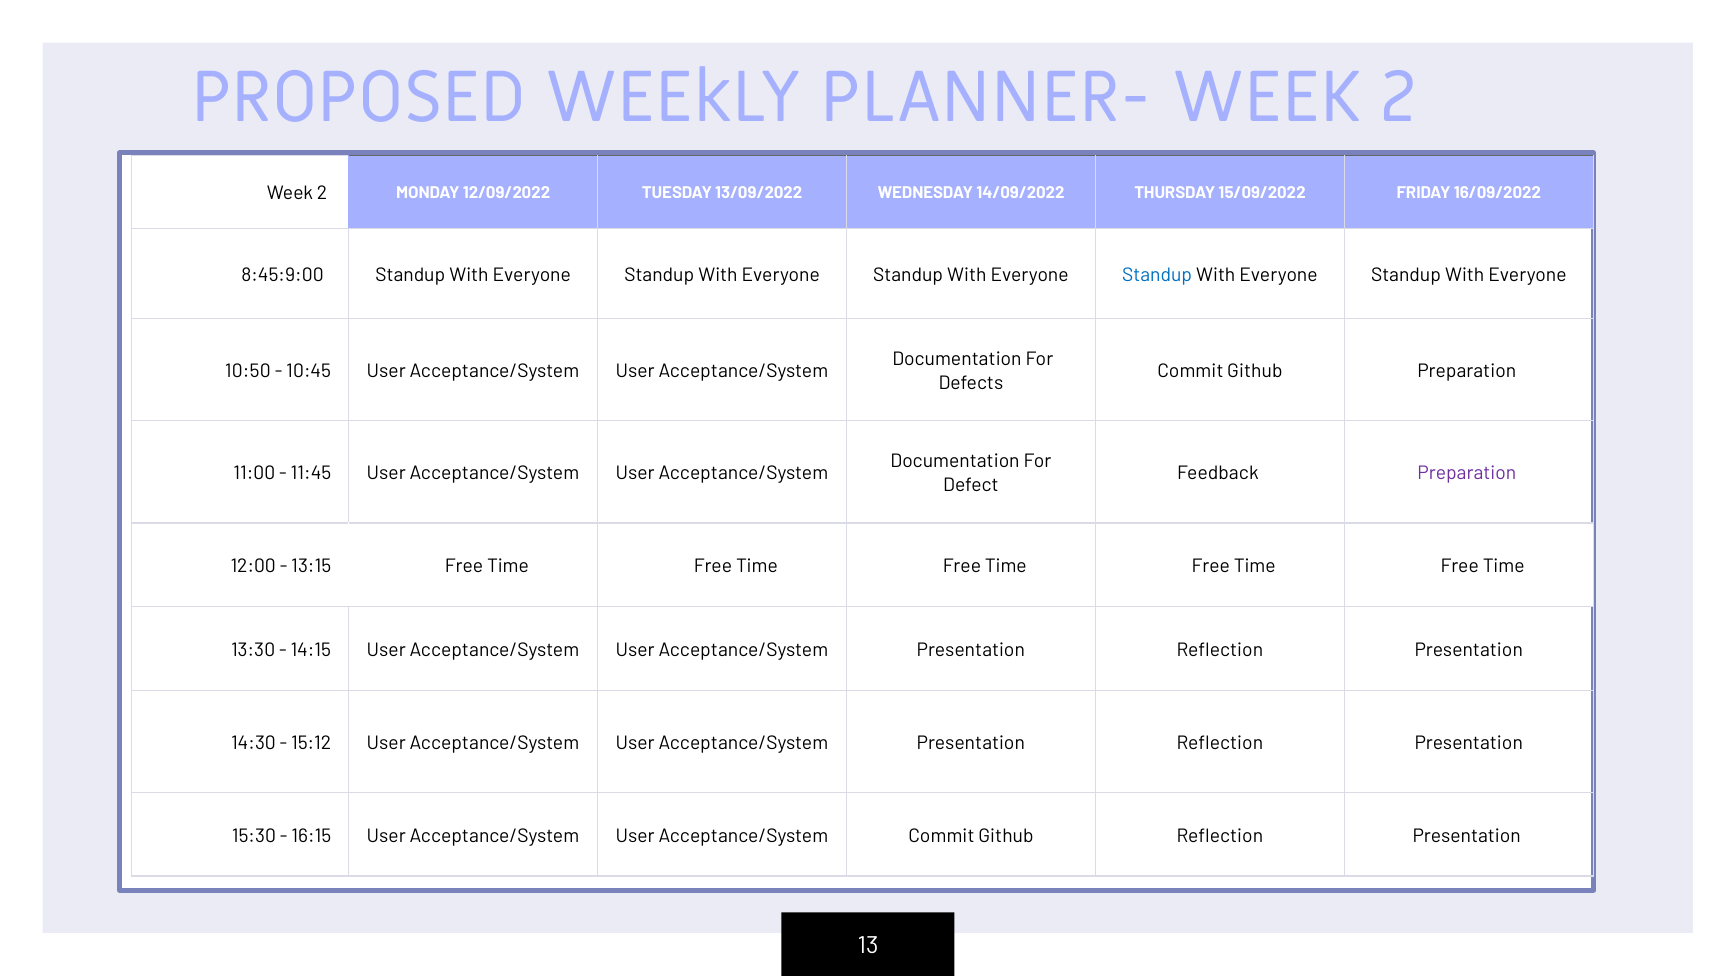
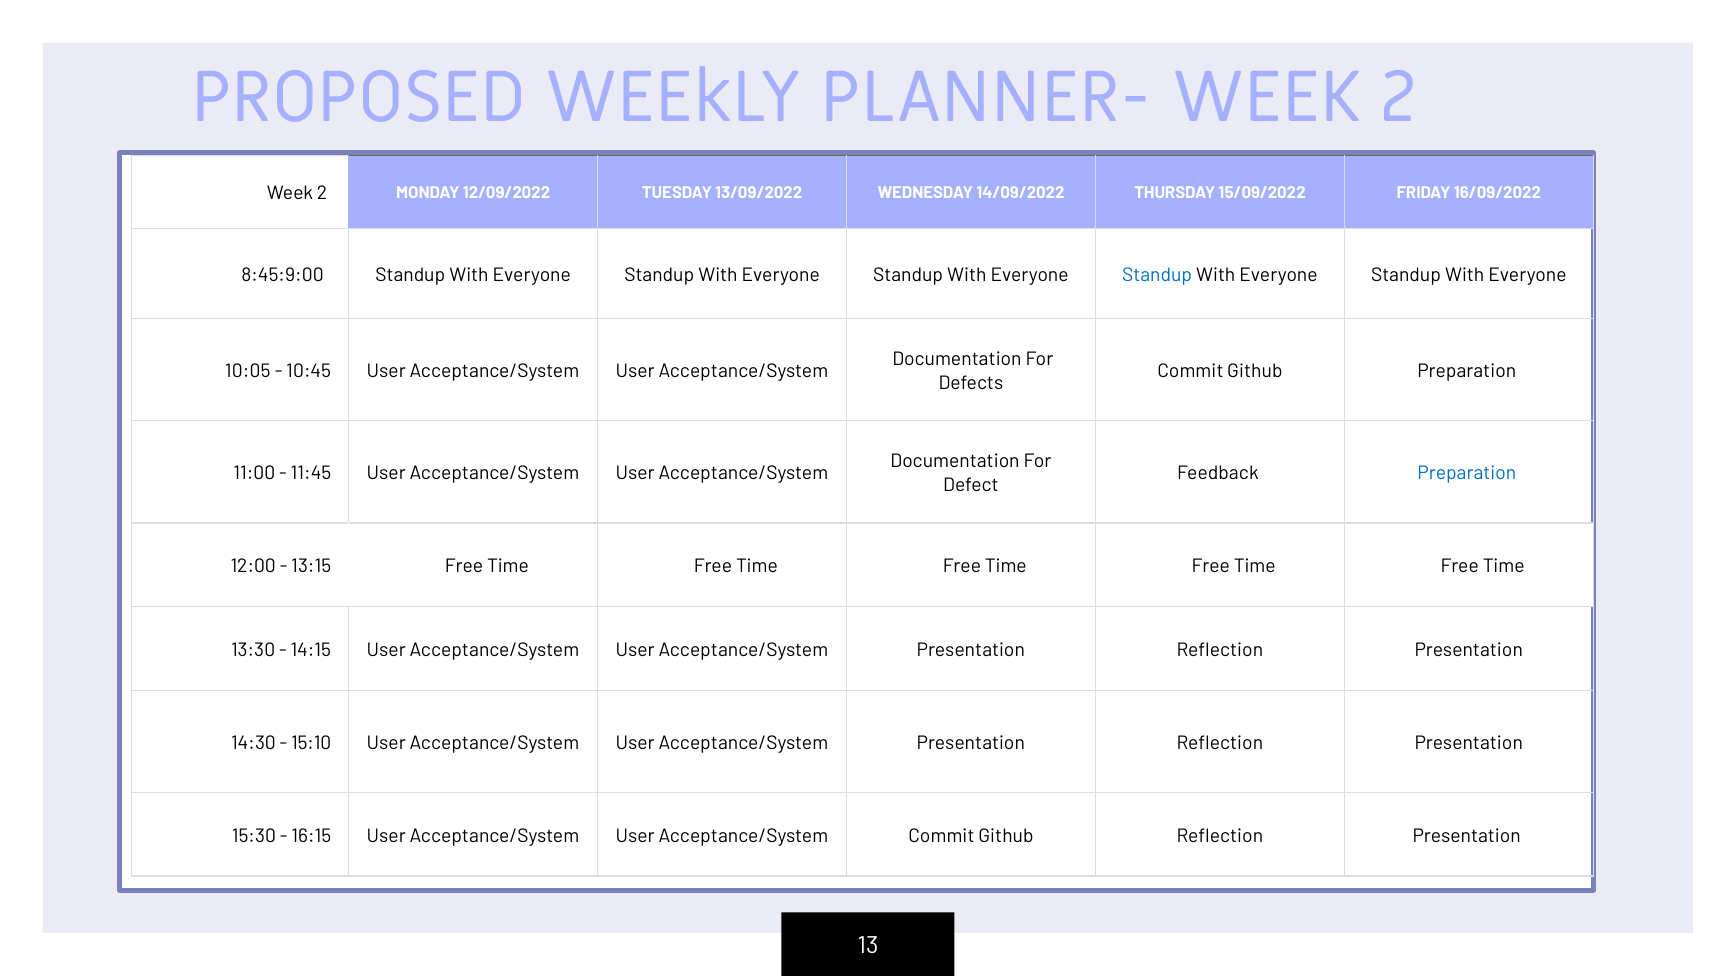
10:50: 10:50 -> 10:05
Preparation at (1467, 473) colour: purple -> blue
15:12: 15:12 -> 15:10
